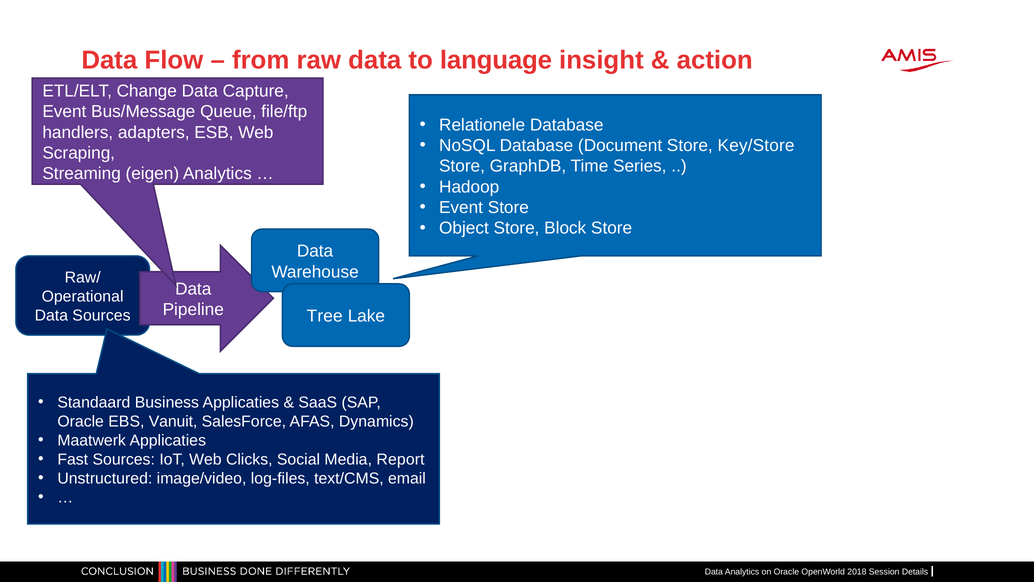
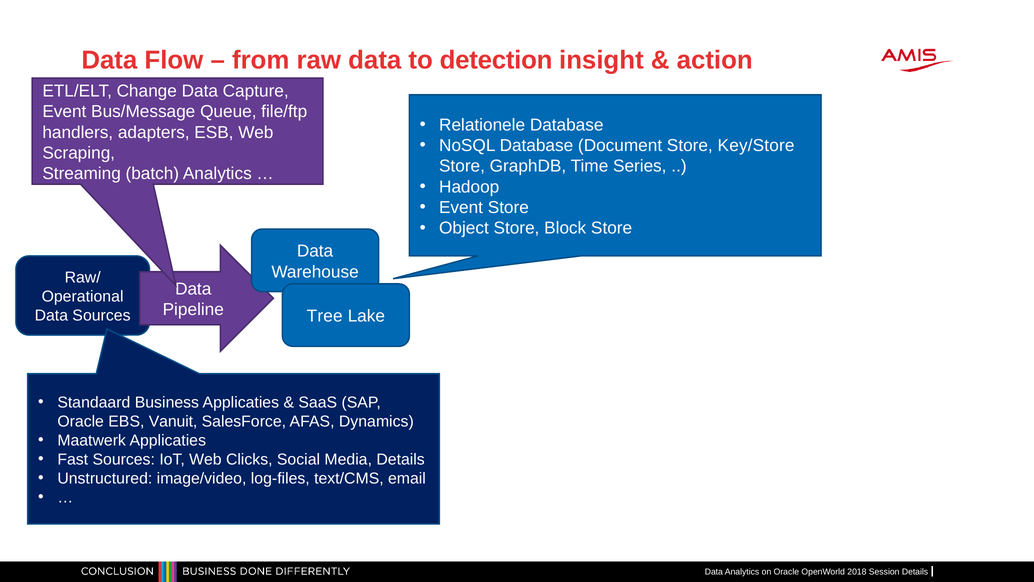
language: language -> detection
eigen: eigen -> batch
Media Report: Report -> Details
